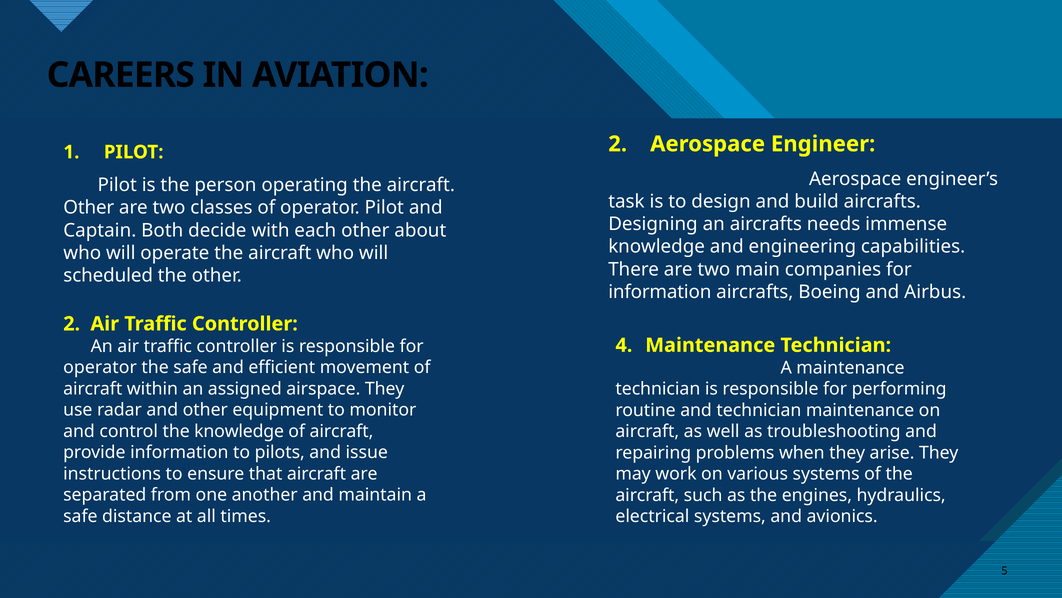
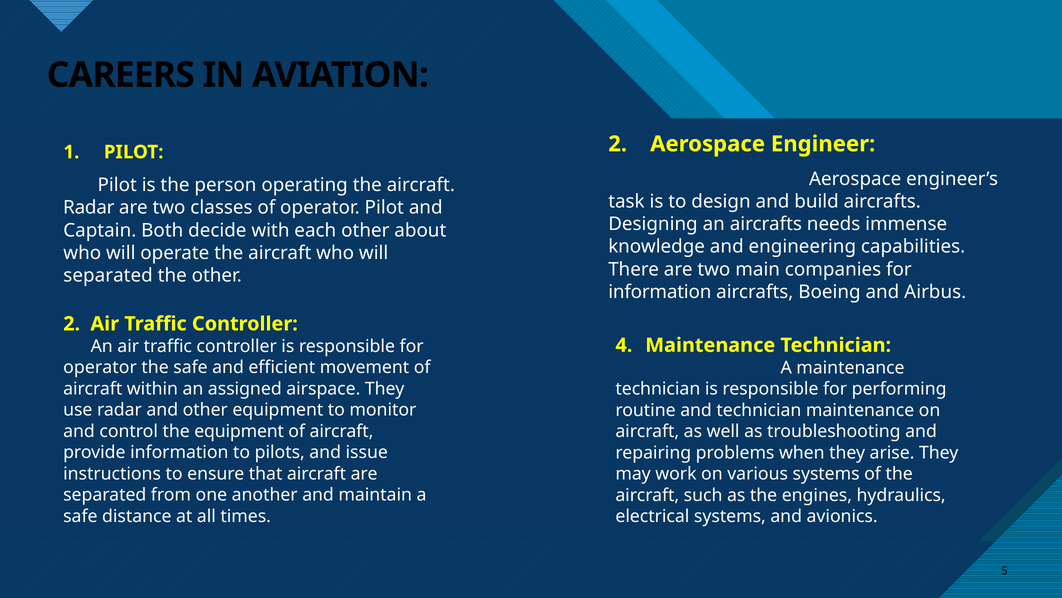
Other at (89, 208): Other -> Radar
scheduled at (108, 275): scheduled -> separated
the knowledge: knowledge -> equipment
